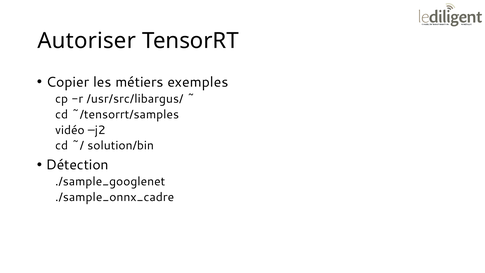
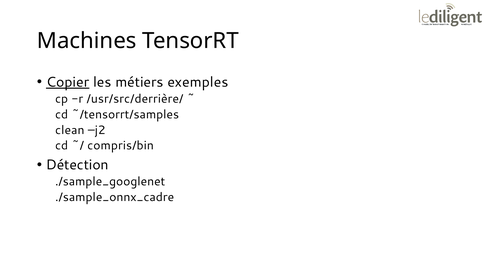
Autoriser: Autoriser -> Machines
Copier underline: none -> present
/usr/src/libargus/: /usr/src/libargus/ -> /usr/src/derrière/
vidéo: vidéo -> clean
solution/bin: solution/bin -> compris/bin
